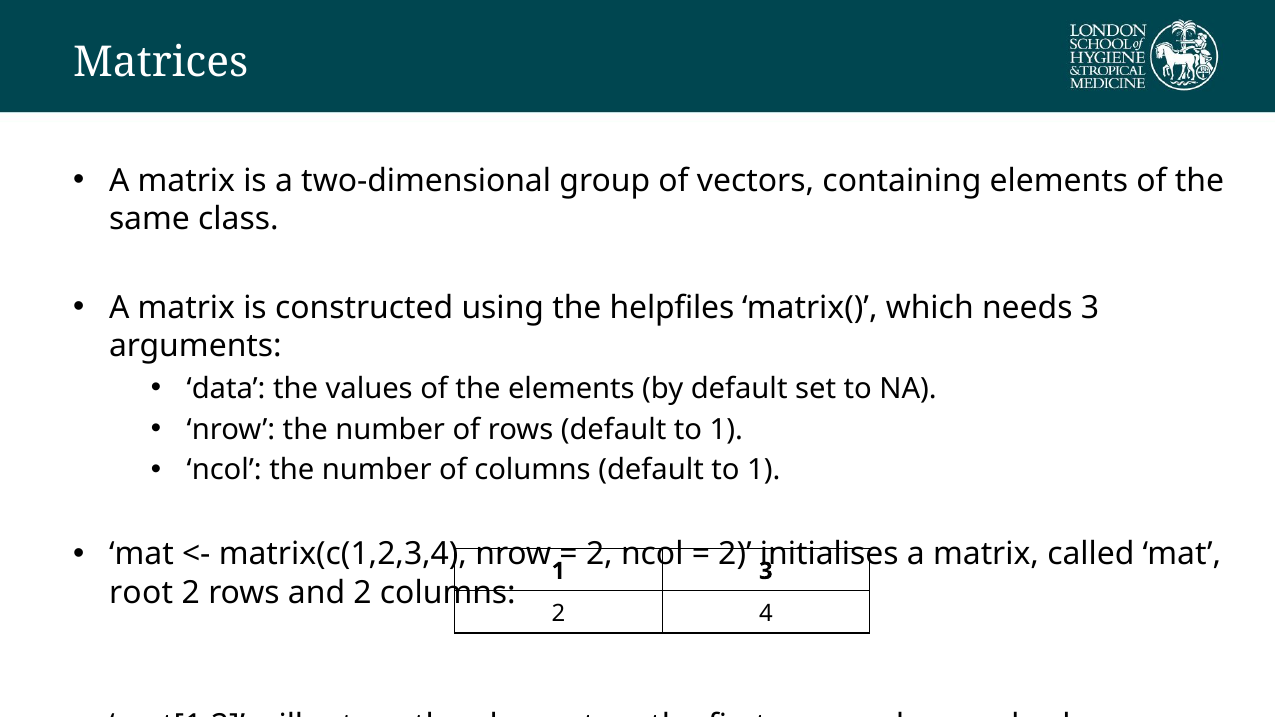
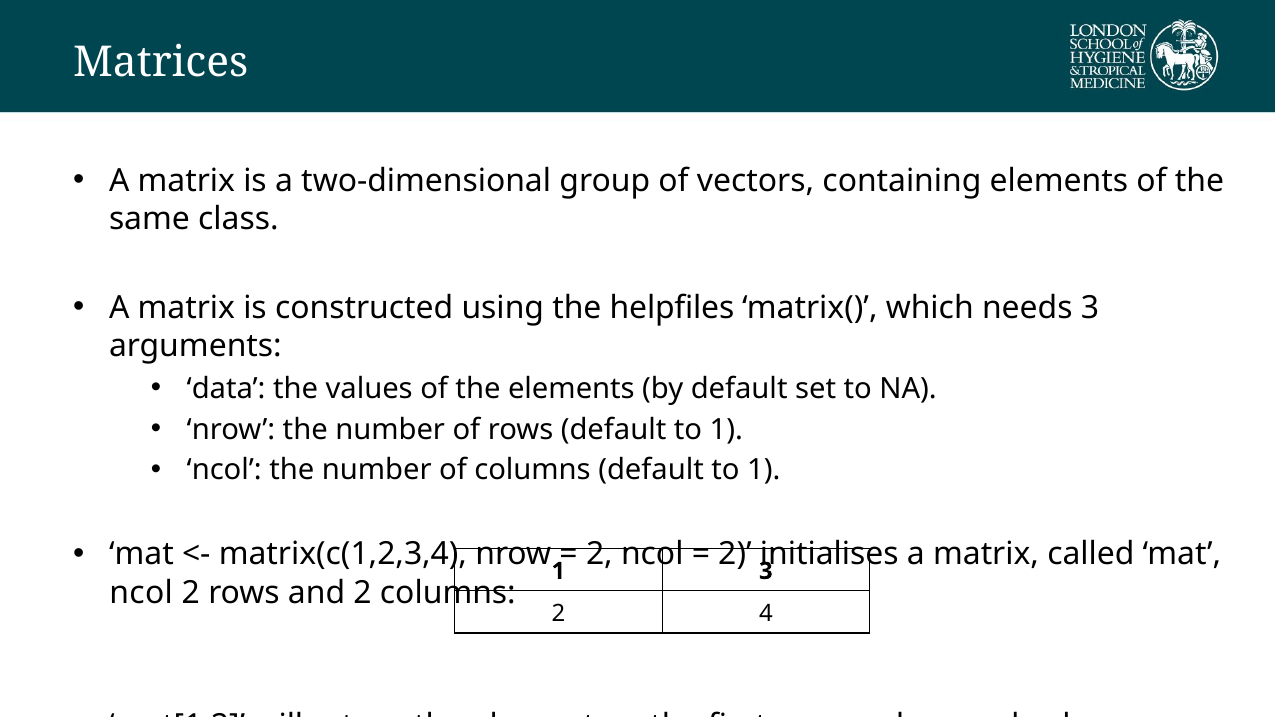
root at (141, 593): root -> ncol
